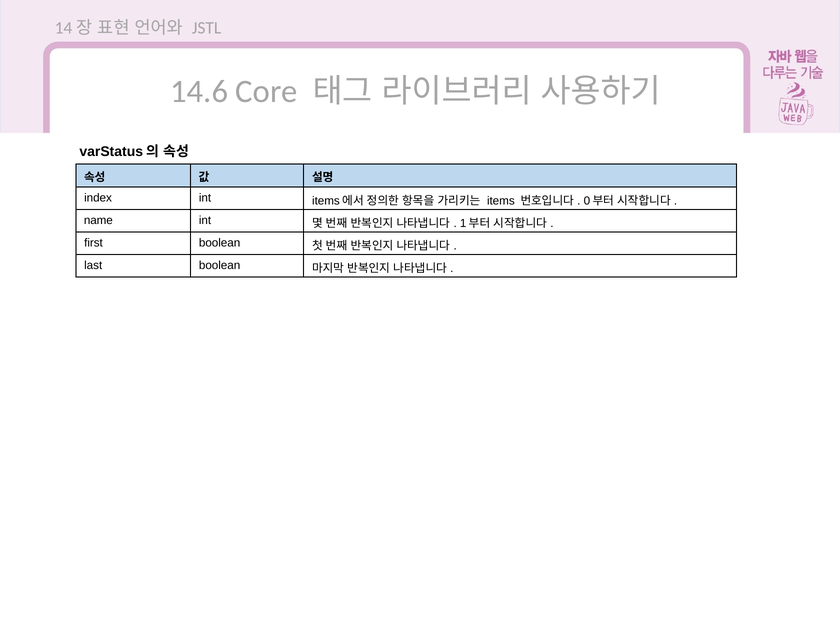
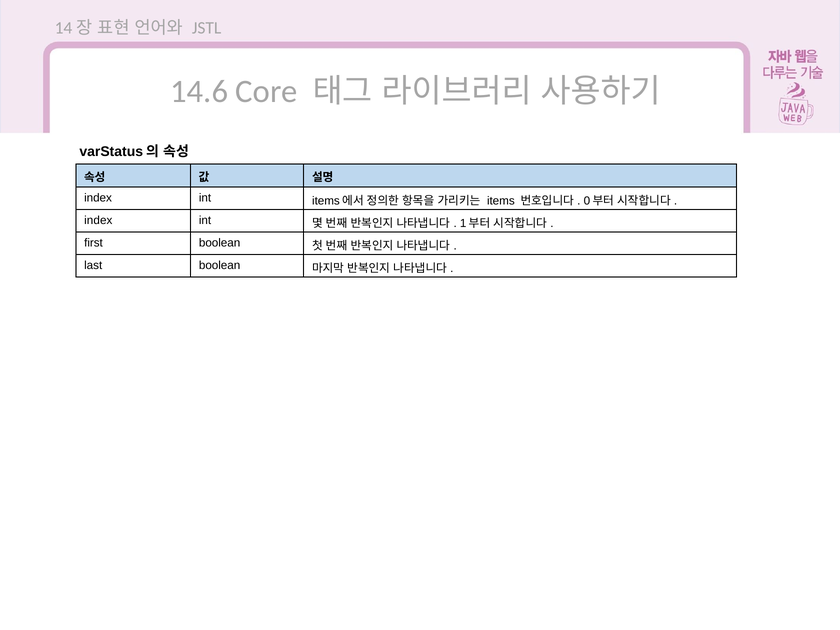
name at (98, 220): name -> index
